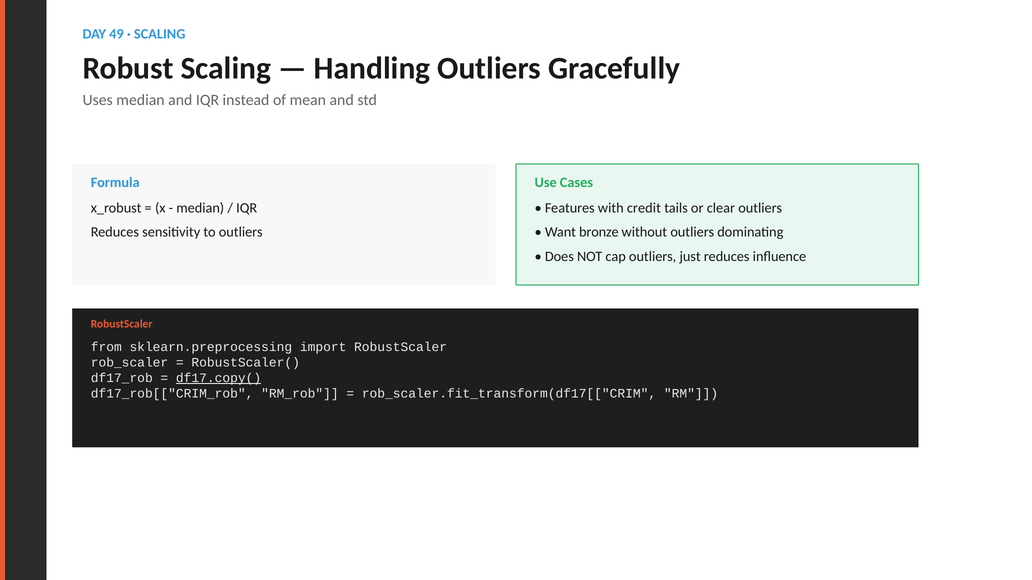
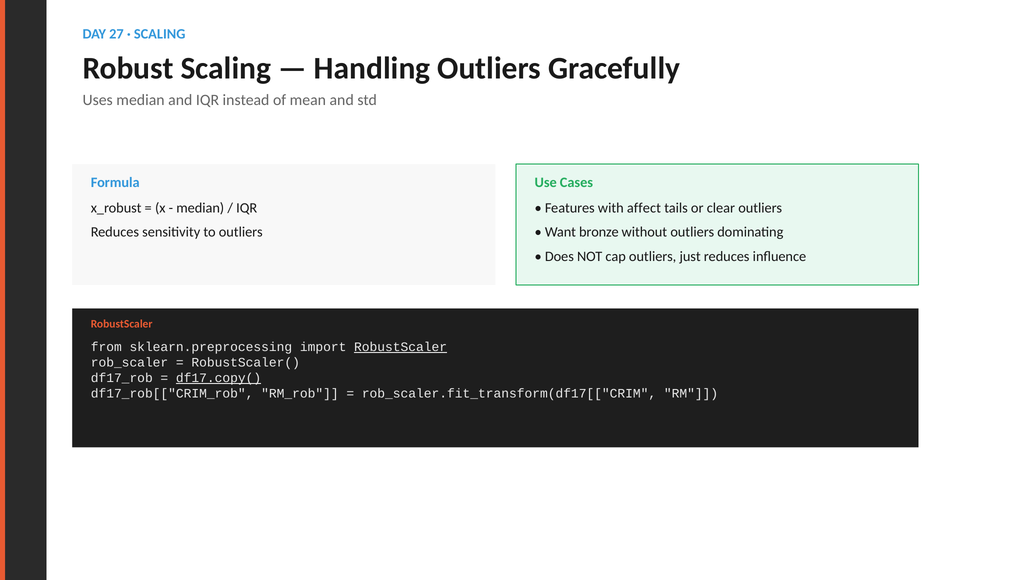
49: 49 -> 27
credit: credit -> affect
RobustScaler at (401, 347) underline: none -> present
